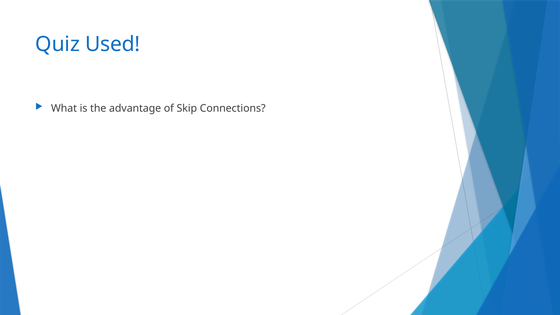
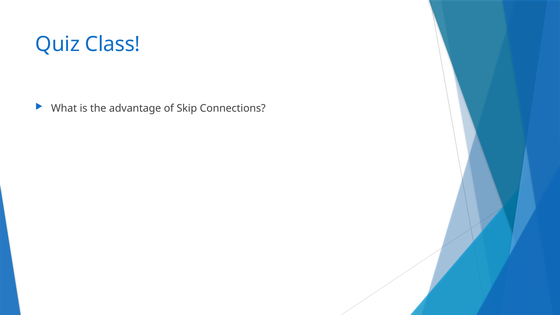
Used: Used -> Class
